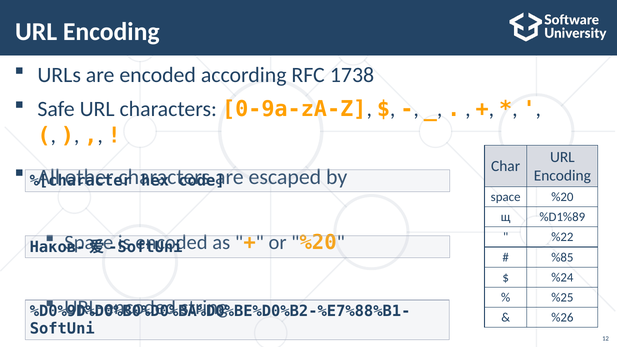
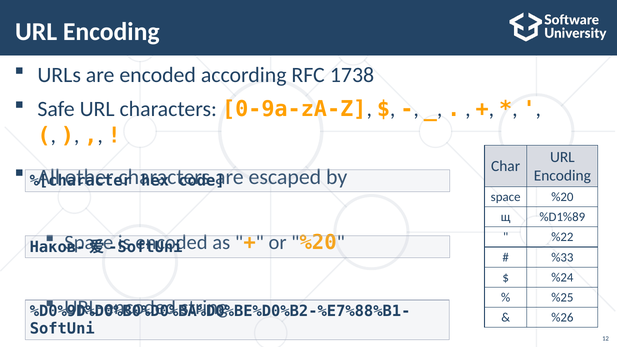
%85: %85 -> %33
